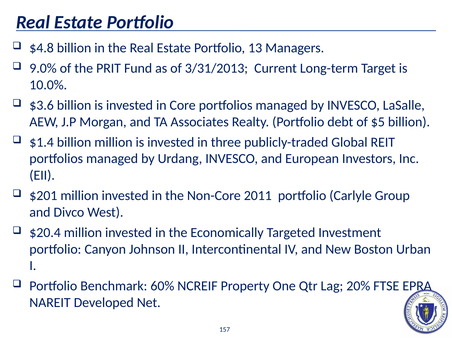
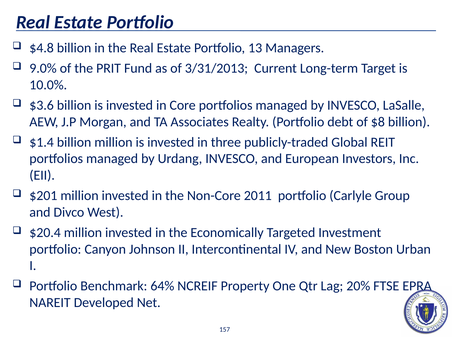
$5: $5 -> $8
60%: 60% -> 64%
